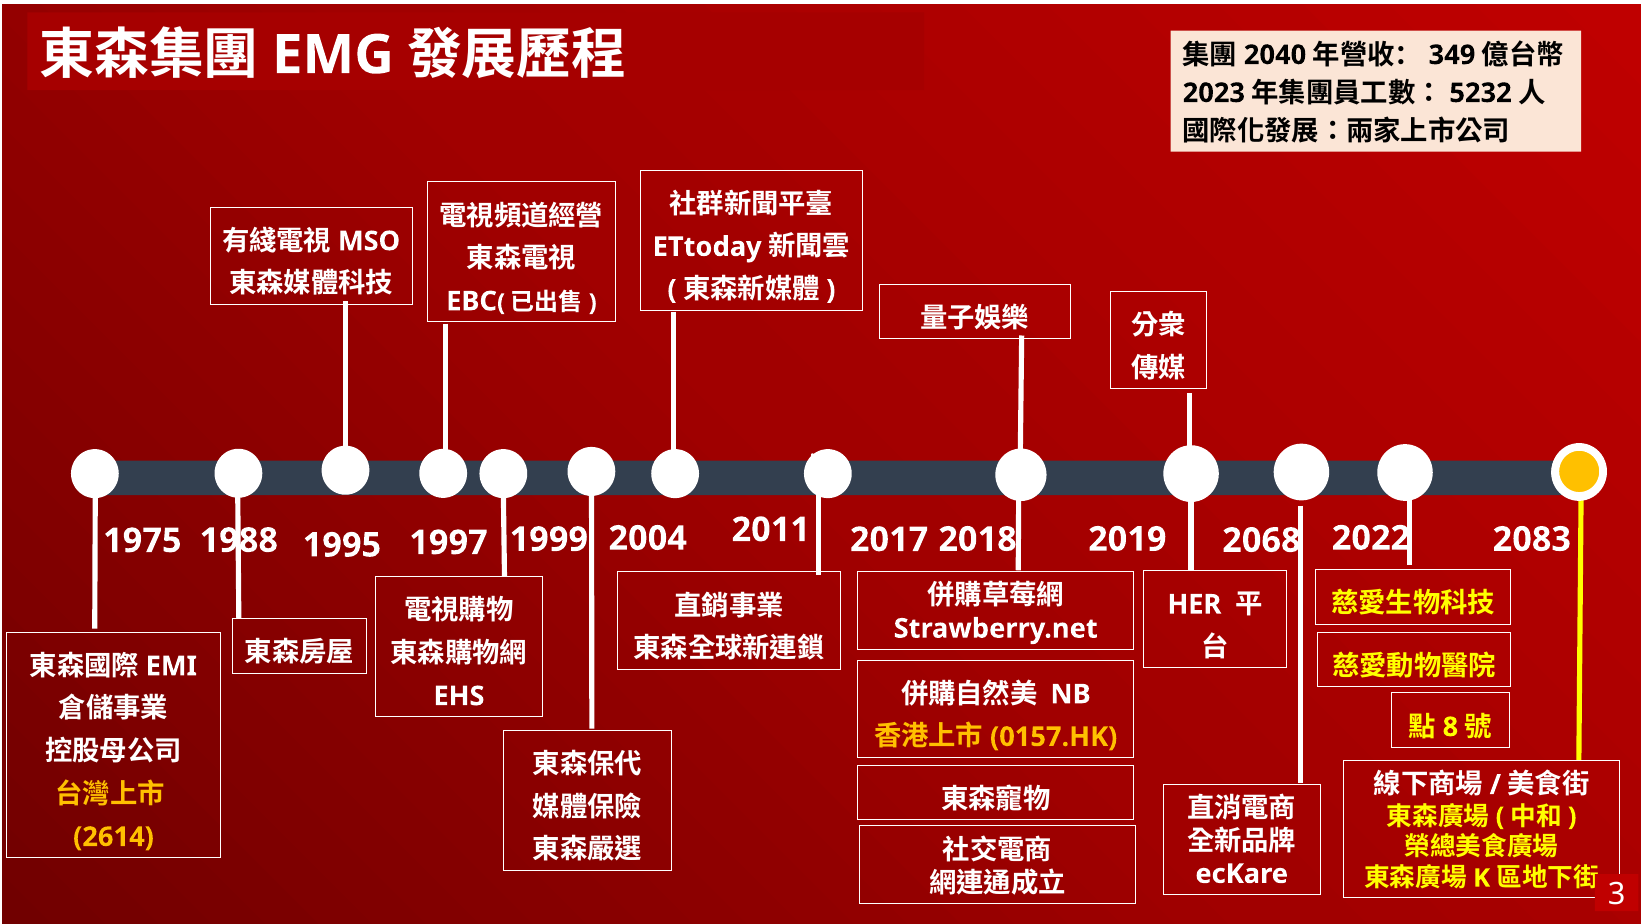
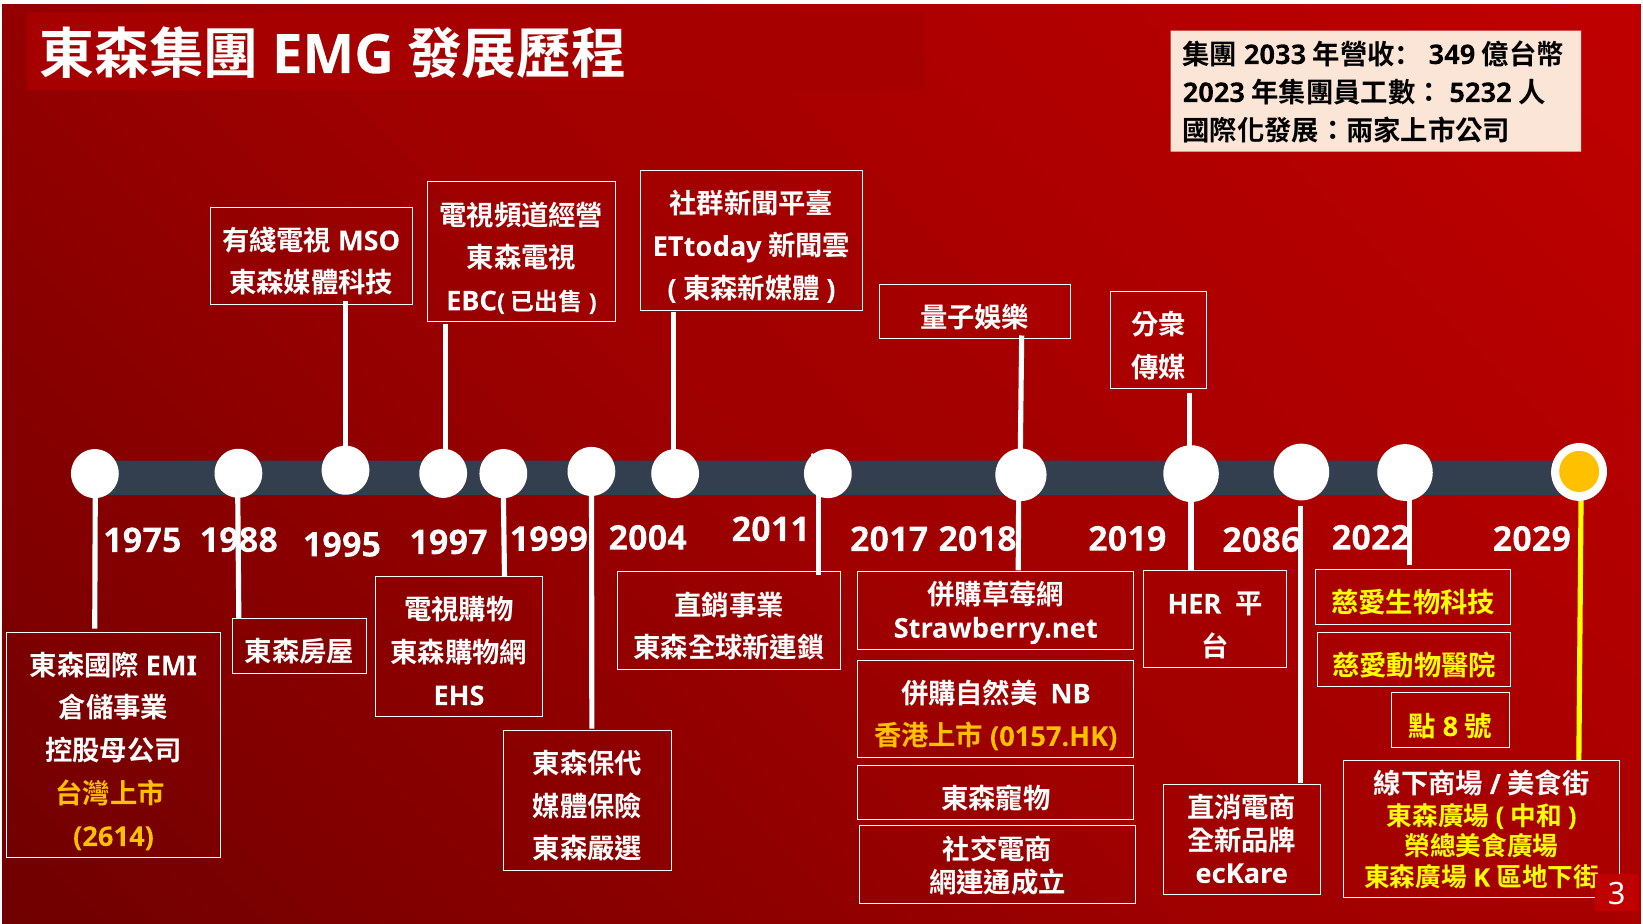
2040: 2040 -> 2033
2083: 2083 -> 2029
2068: 2068 -> 2086
